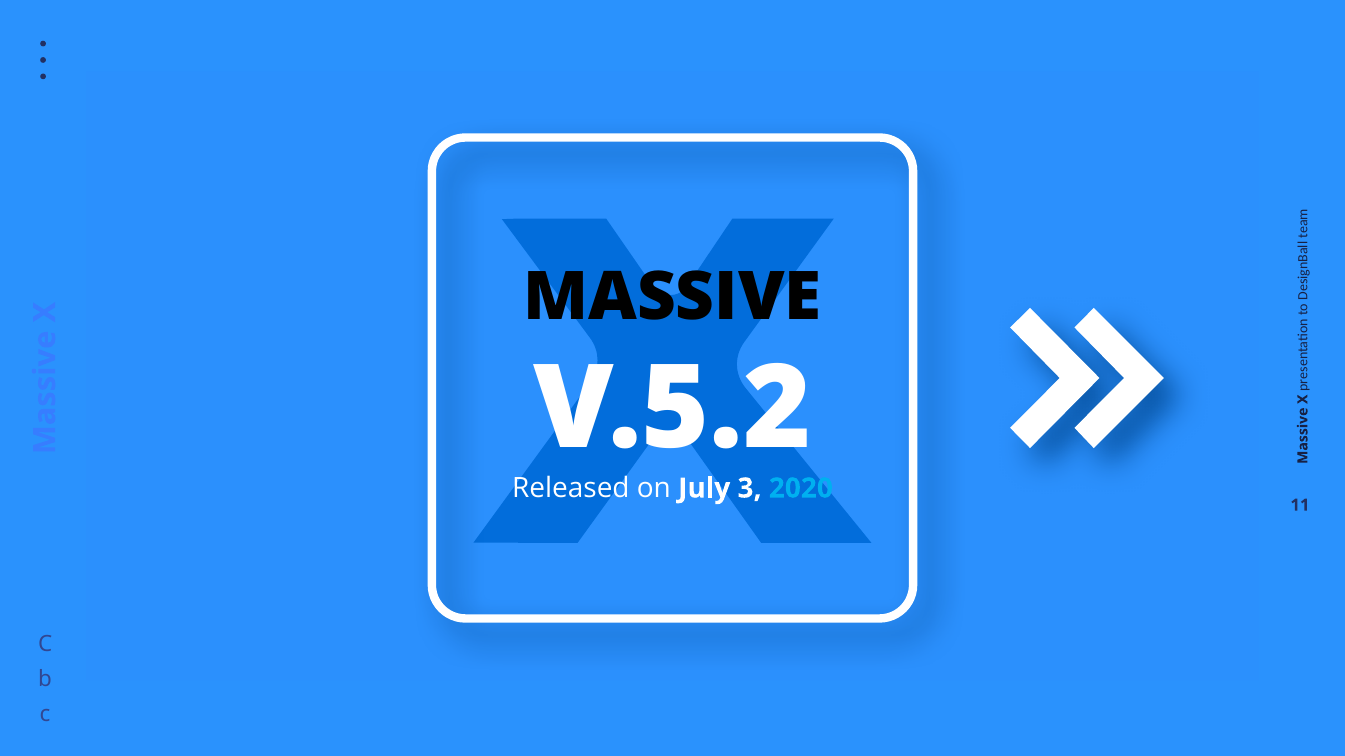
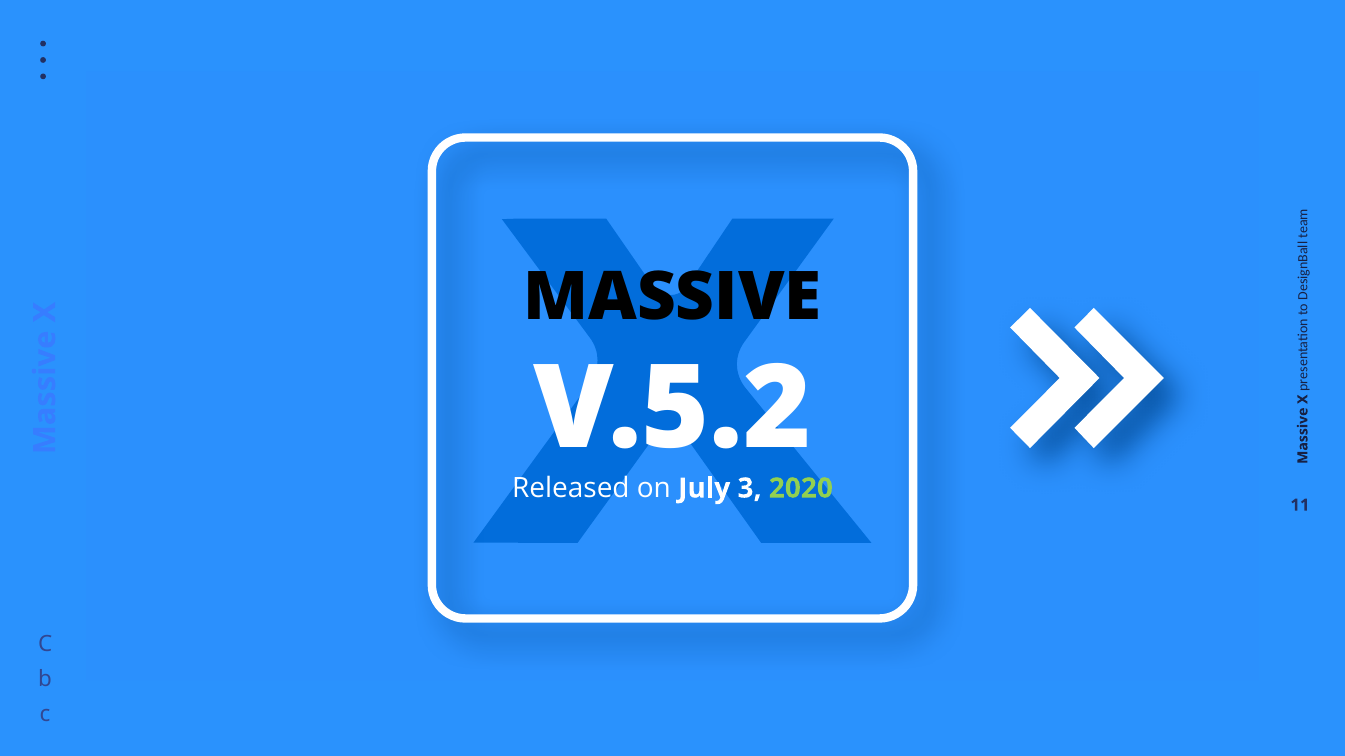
2020 colour: light blue -> light green
